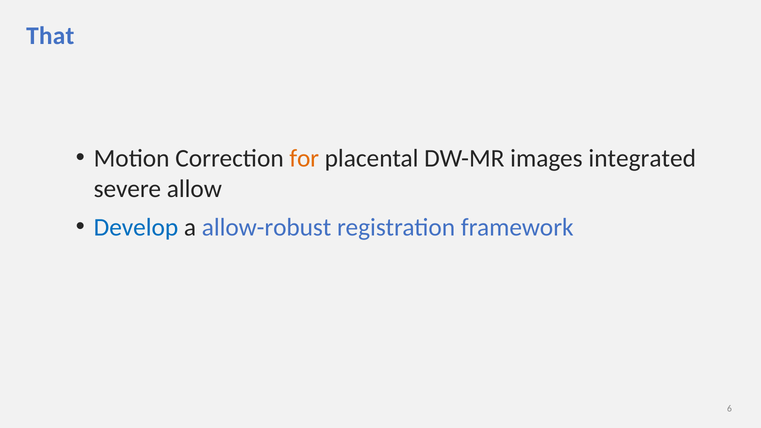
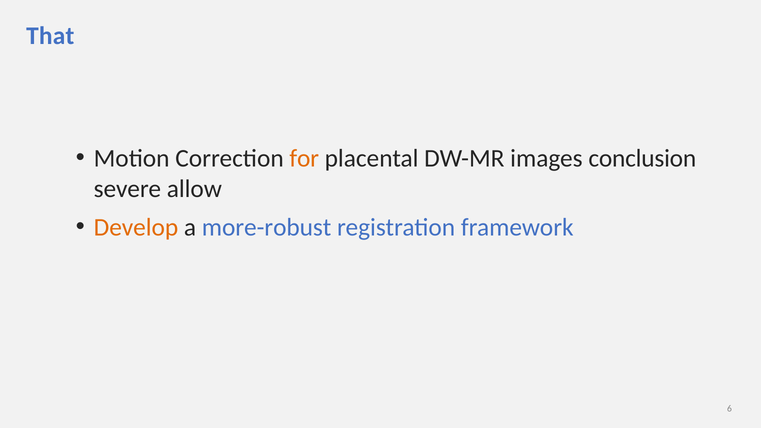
integrated: integrated -> conclusion
Develop colour: blue -> orange
allow-robust: allow-robust -> more-robust
